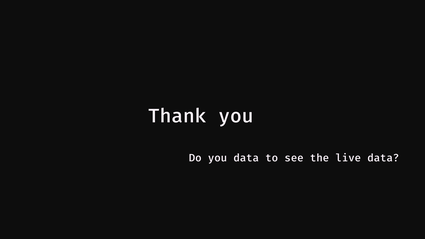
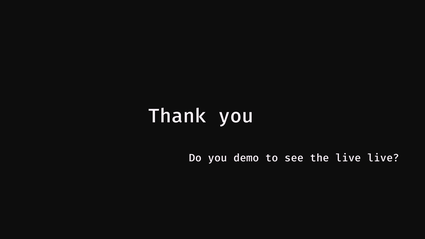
you data: data -> demo
live data: data -> live
